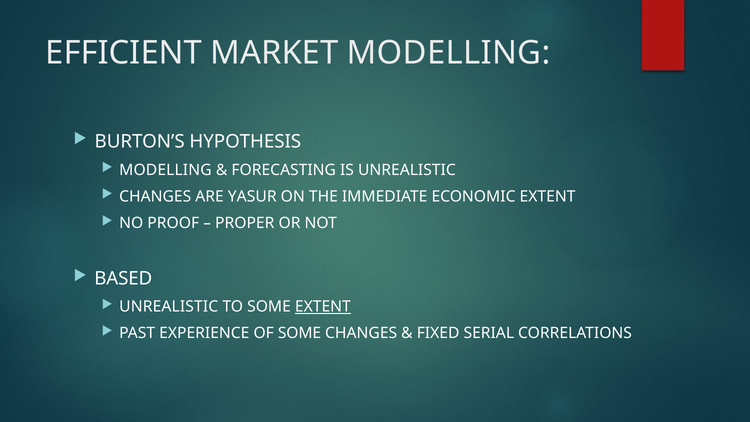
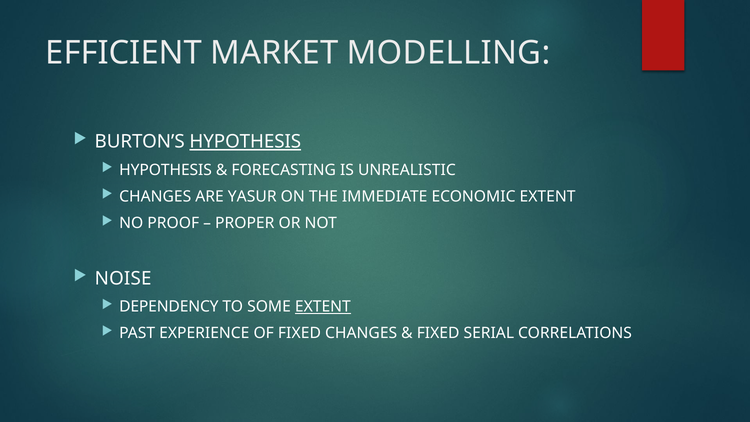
HYPOTHESIS at (245, 142) underline: none -> present
MODELLING at (165, 170): MODELLING -> HYPOTHESIS
BASED: BASED -> NOISE
UNREALISTIC at (169, 307): UNREALISTIC -> DEPENDENCY
OF SOME: SOME -> FIXED
